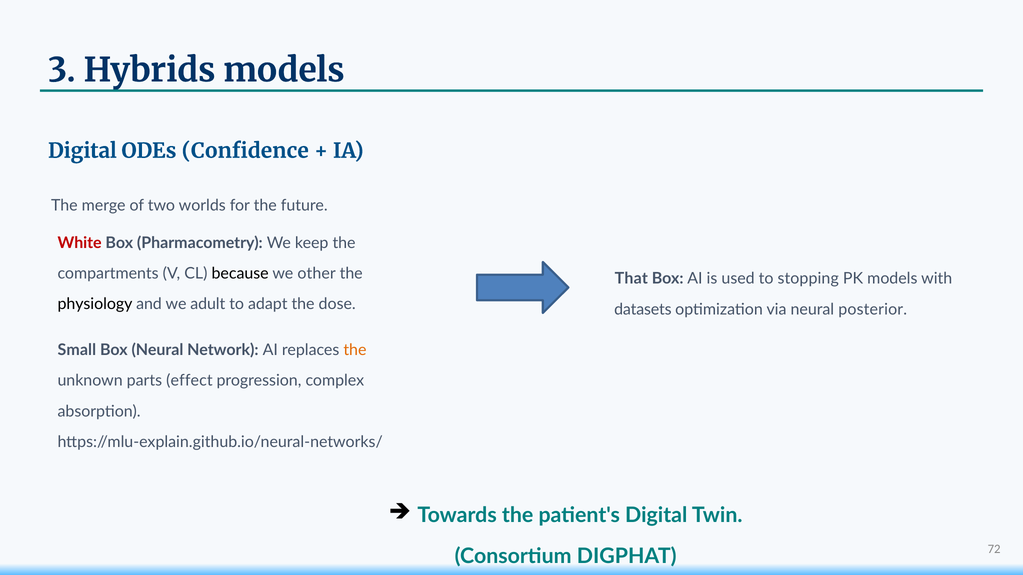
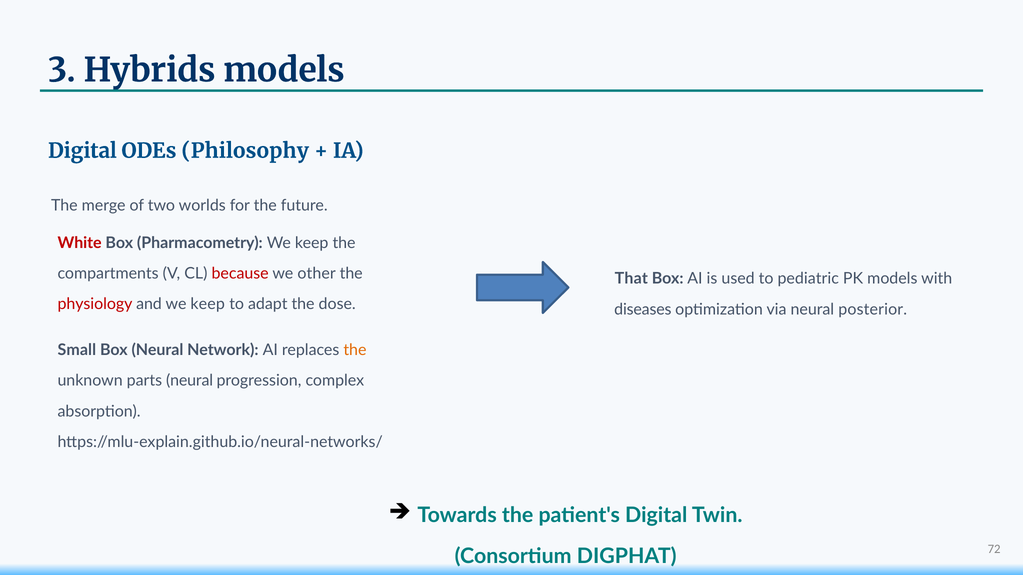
Confidence: Confidence -> Philosophy
because colour: black -> red
stopping: stopping -> pediatric
physiology colour: black -> red
and we adult: adult -> keep
datasets: datasets -> diseases
parts effect: effect -> neural
